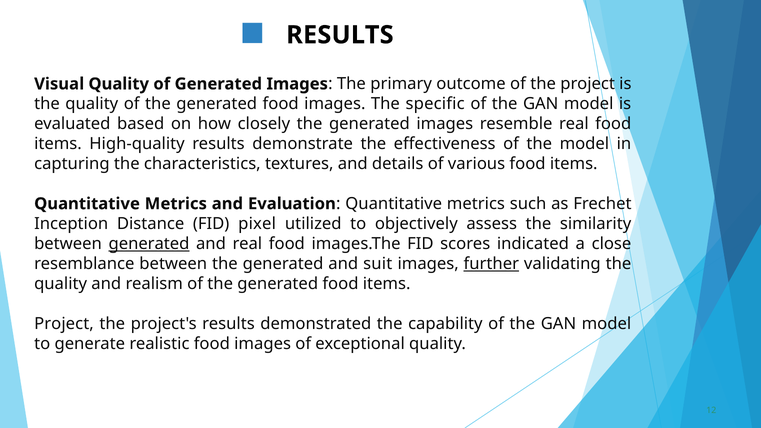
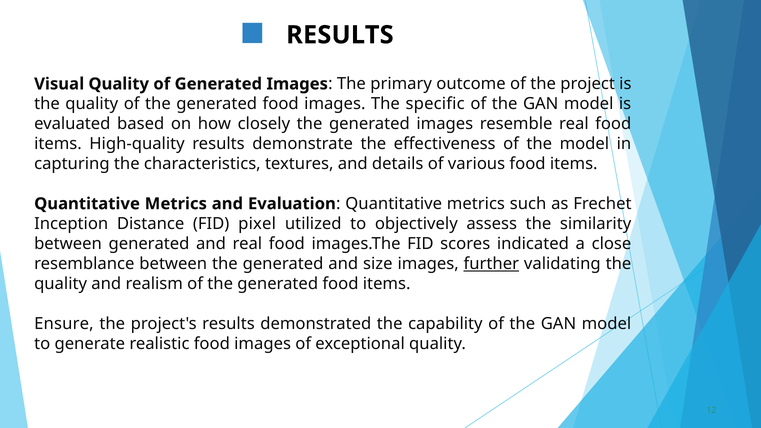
generated at (149, 244) underline: present -> none
suit: suit -> size
Project at (64, 324): Project -> Ensure
